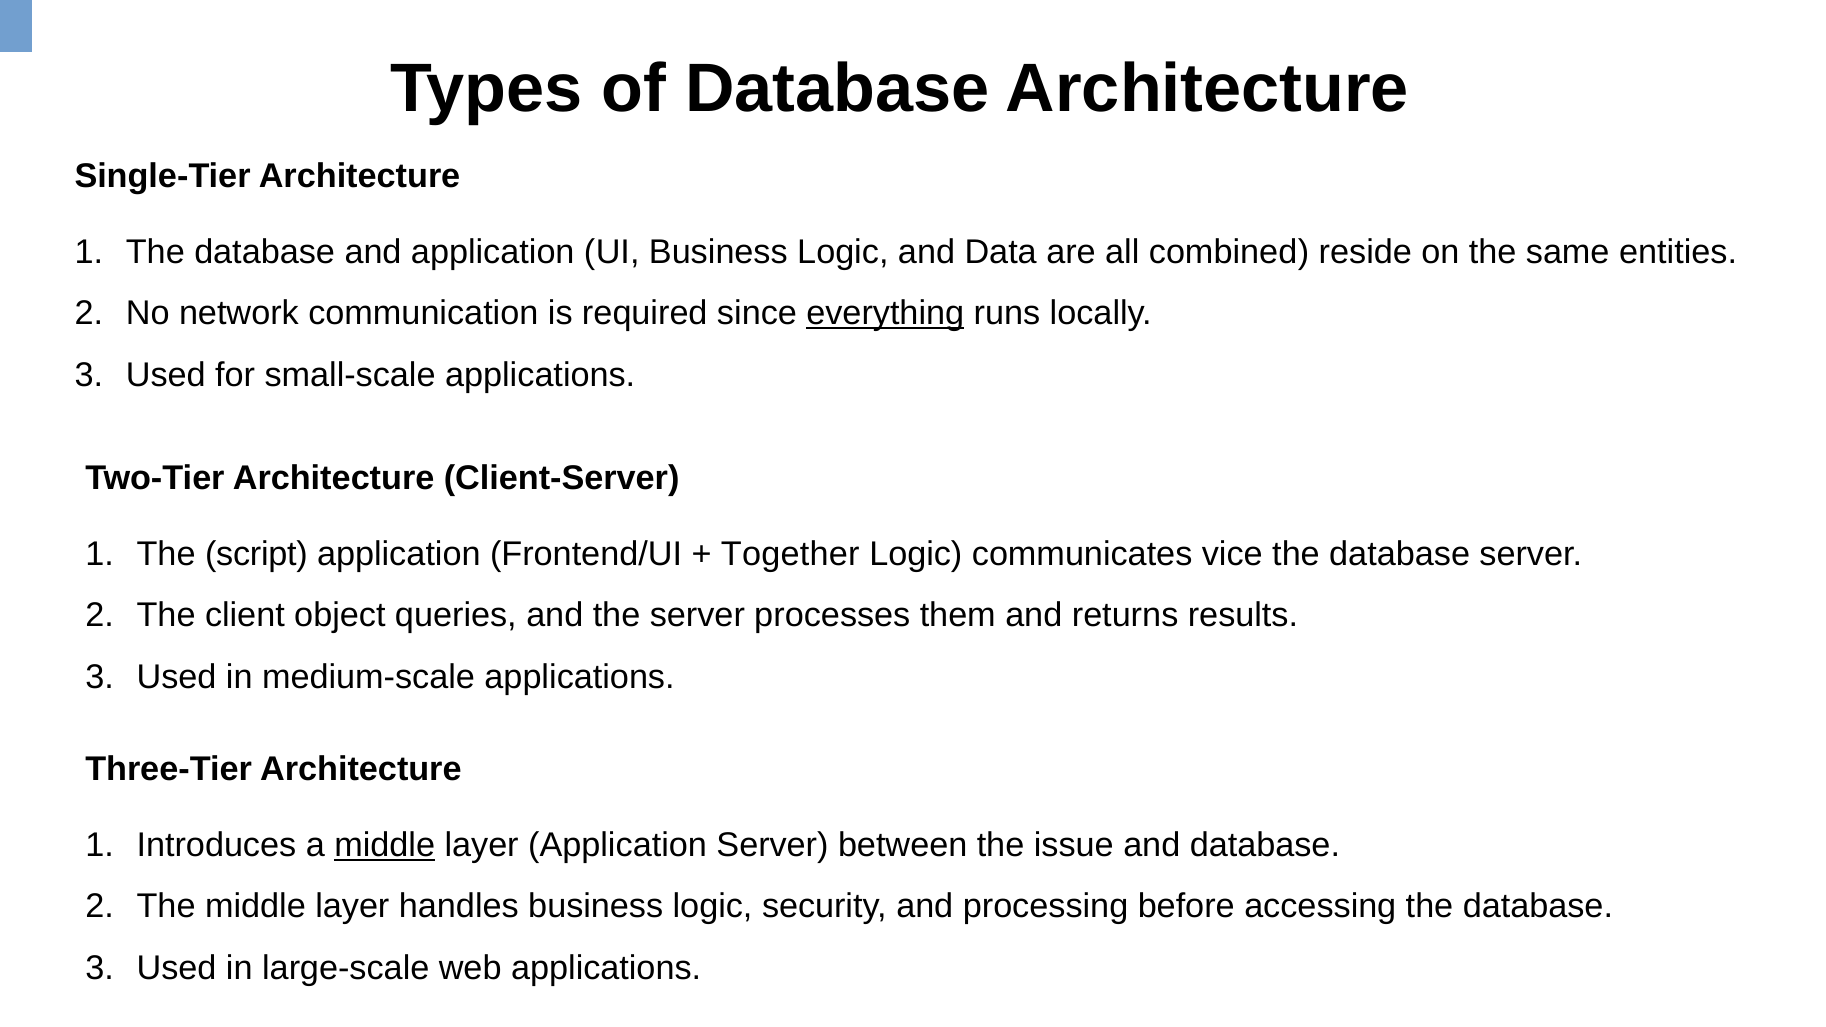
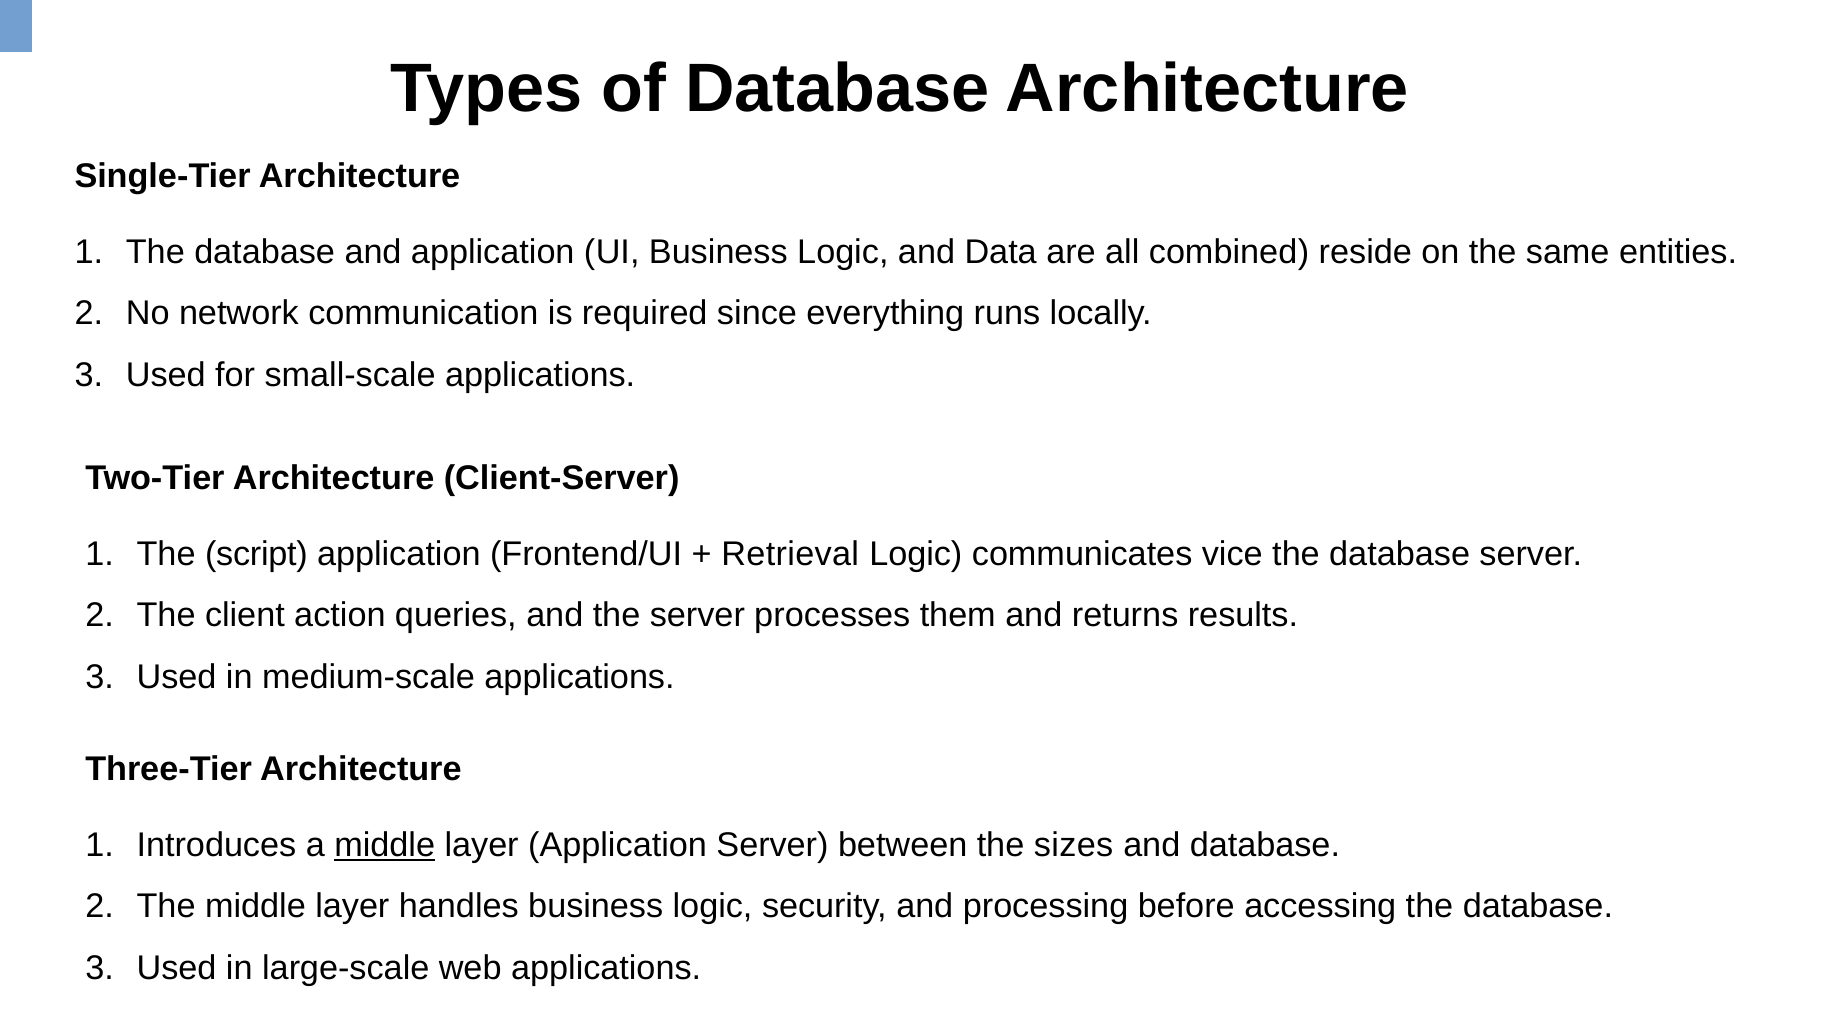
everything underline: present -> none
Together: Together -> Retrieval
object: object -> action
issue: issue -> sizes
